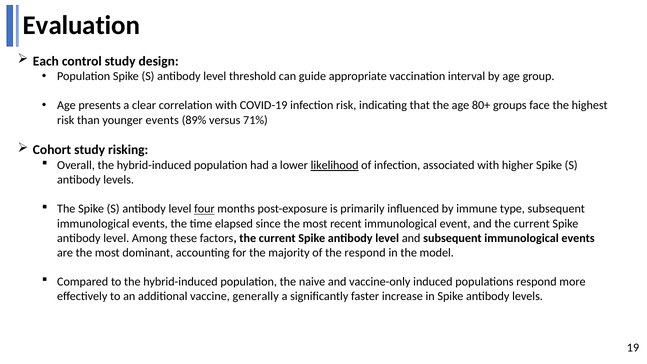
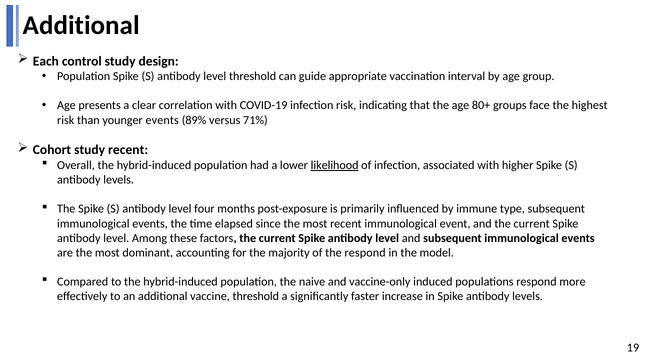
Evaluation at (81, 26): Evaluation -> Additional
study risking: risking -> recent
four underline: present -> none
vaccine generally: generally -> threshold
